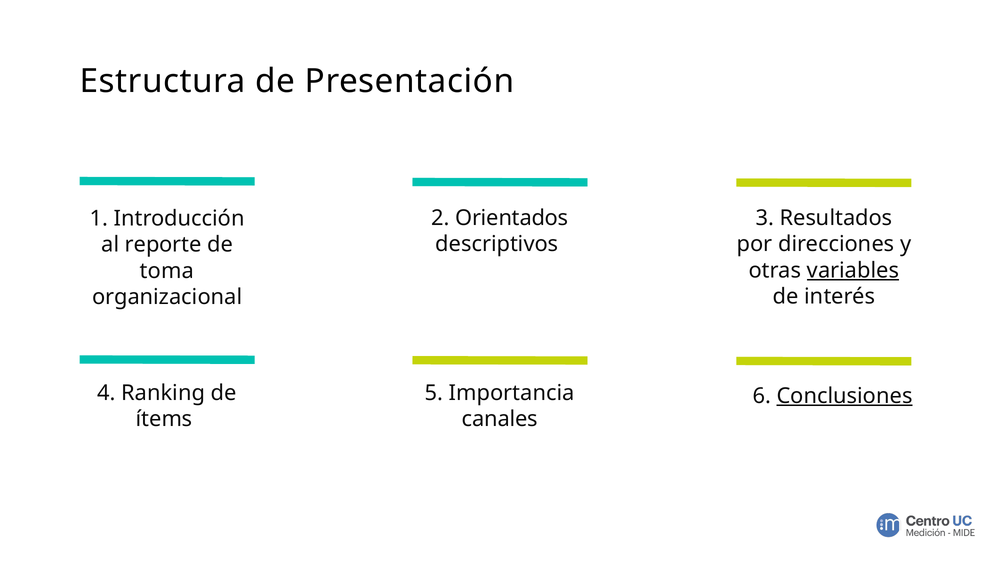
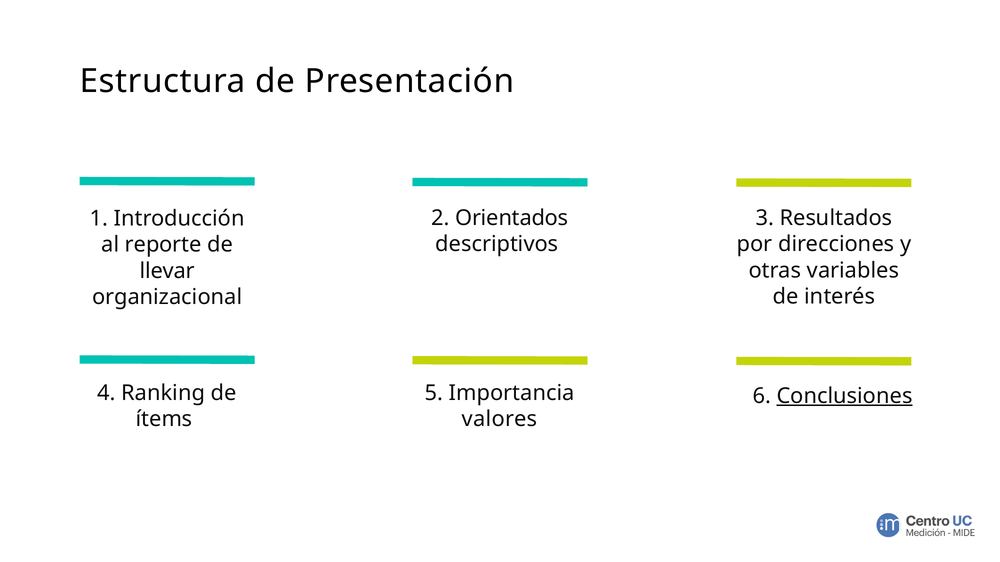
variables underline: present -> none
toma: toma -> llevar
canales: canales -> valores
